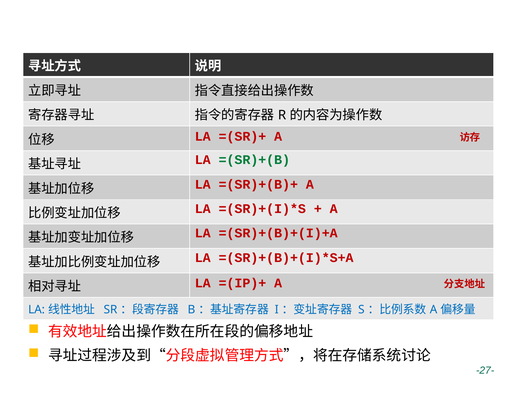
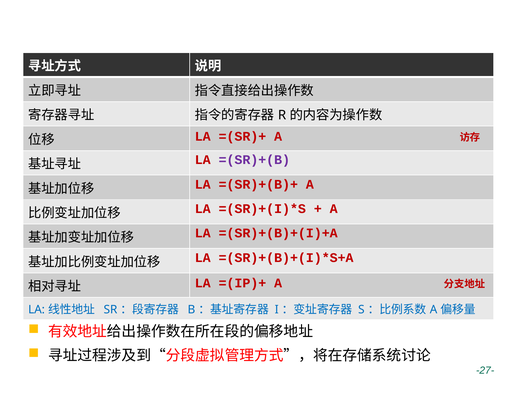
=(SR)+(B colour: green -> purple
